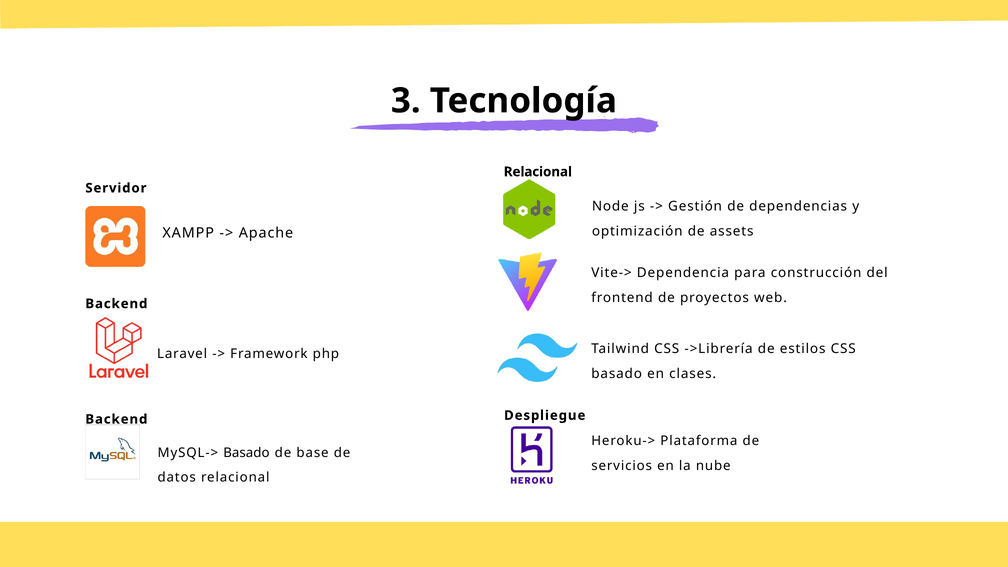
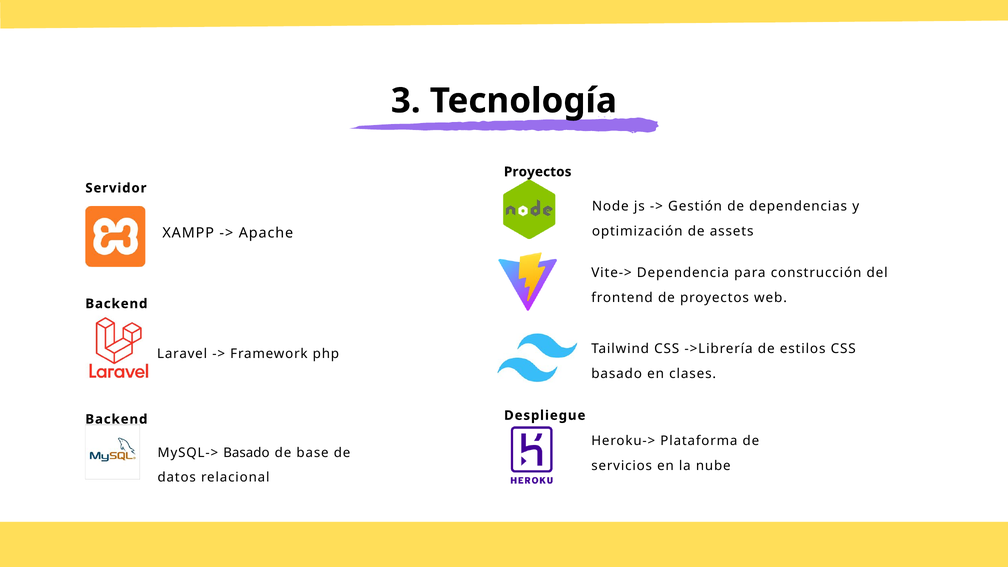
Relacional at (538, 172): Relacional -> Proyectos
